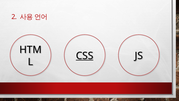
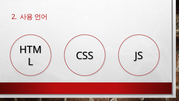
CSS underline: present -> none
